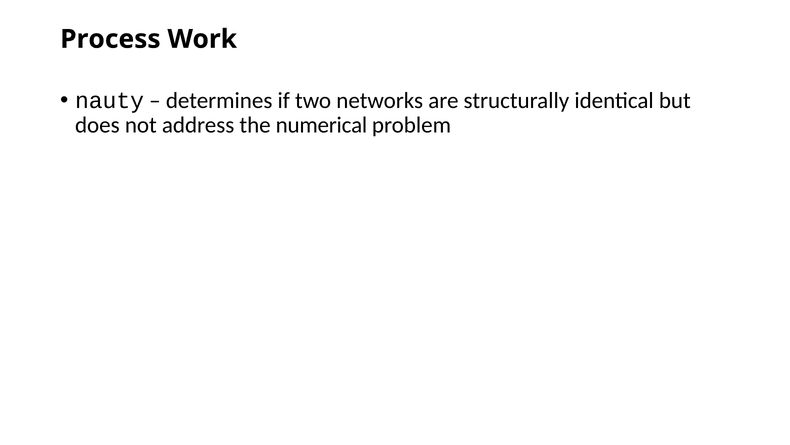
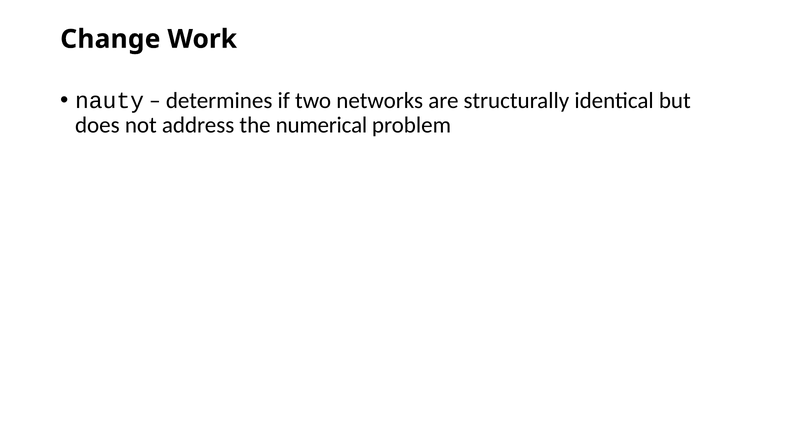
Process: Process -> Change
